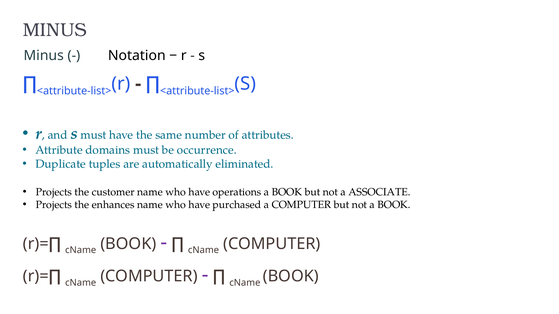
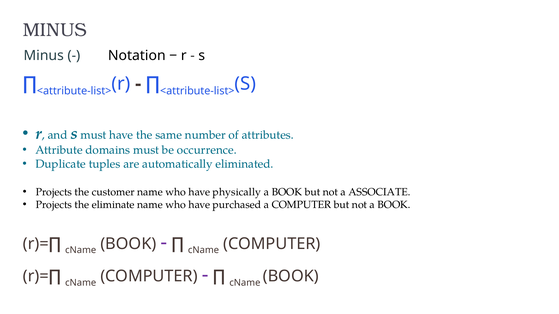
operations: operations -> physically
enhances: enhances -> eliminate
